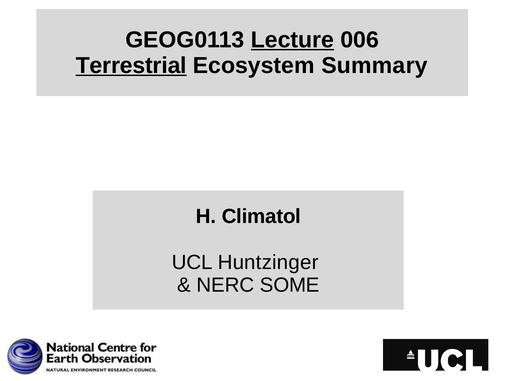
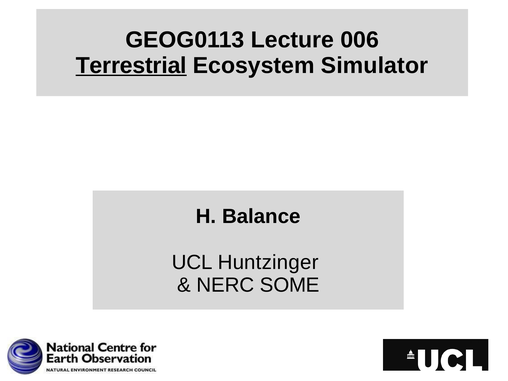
Lecture underline: present -> none
Summary: Summary -> Simulator
Climatol: Climatol -> Balance
